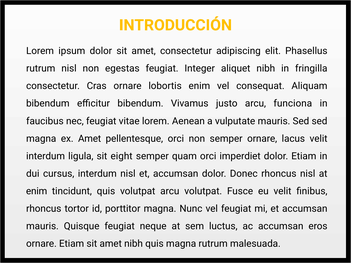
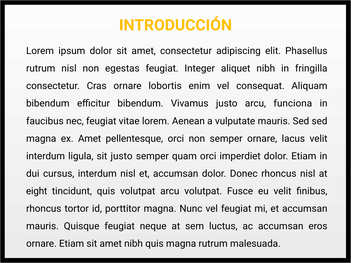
sit eight: eight -> justo
enim at (37, 191): enim -> eight
